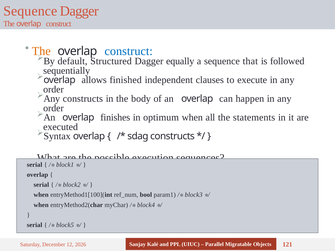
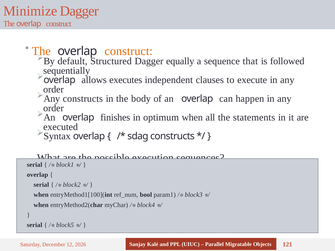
Sequence at (30, 11): Sequence -> Minimize
construct at (129, 51) colour: blue -> orange
finished: finished -> executes
